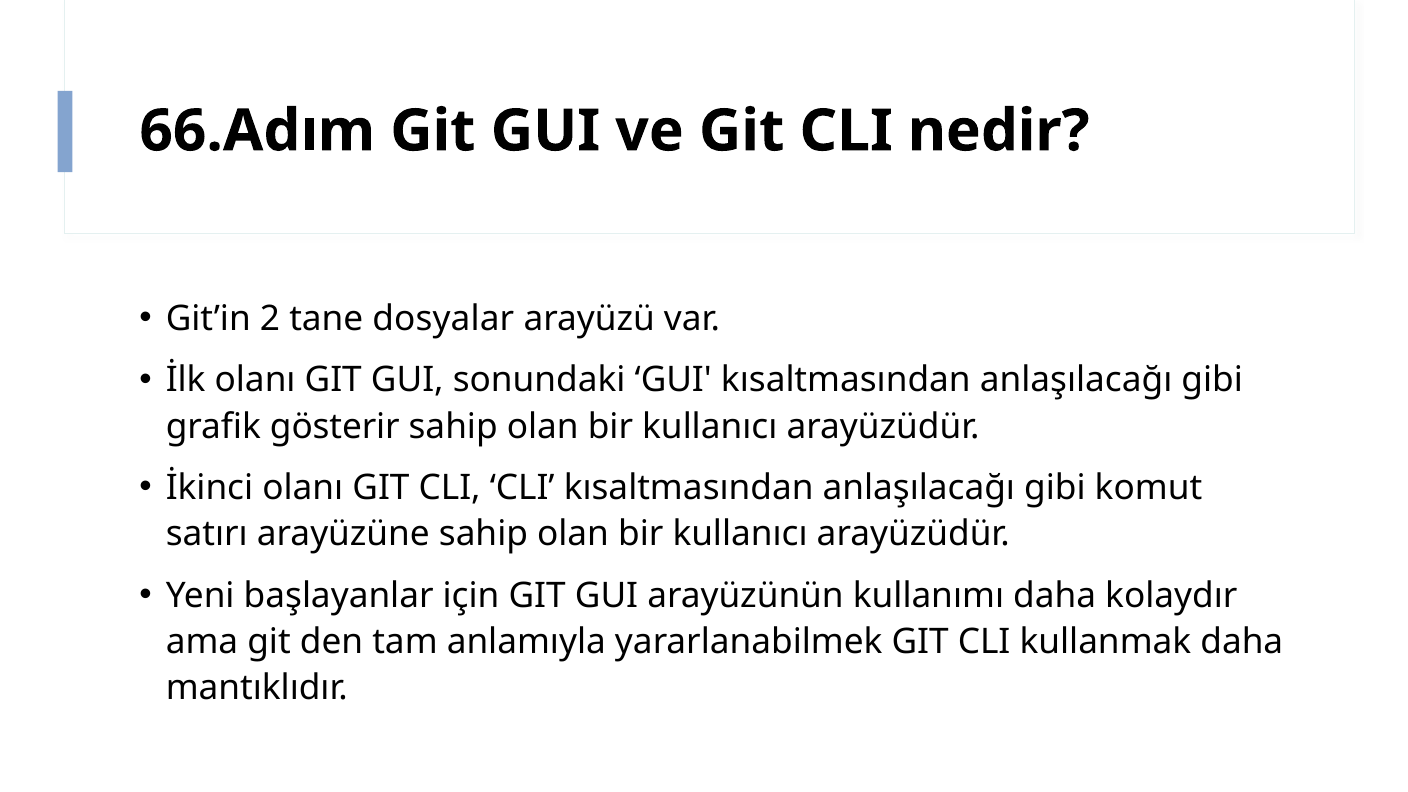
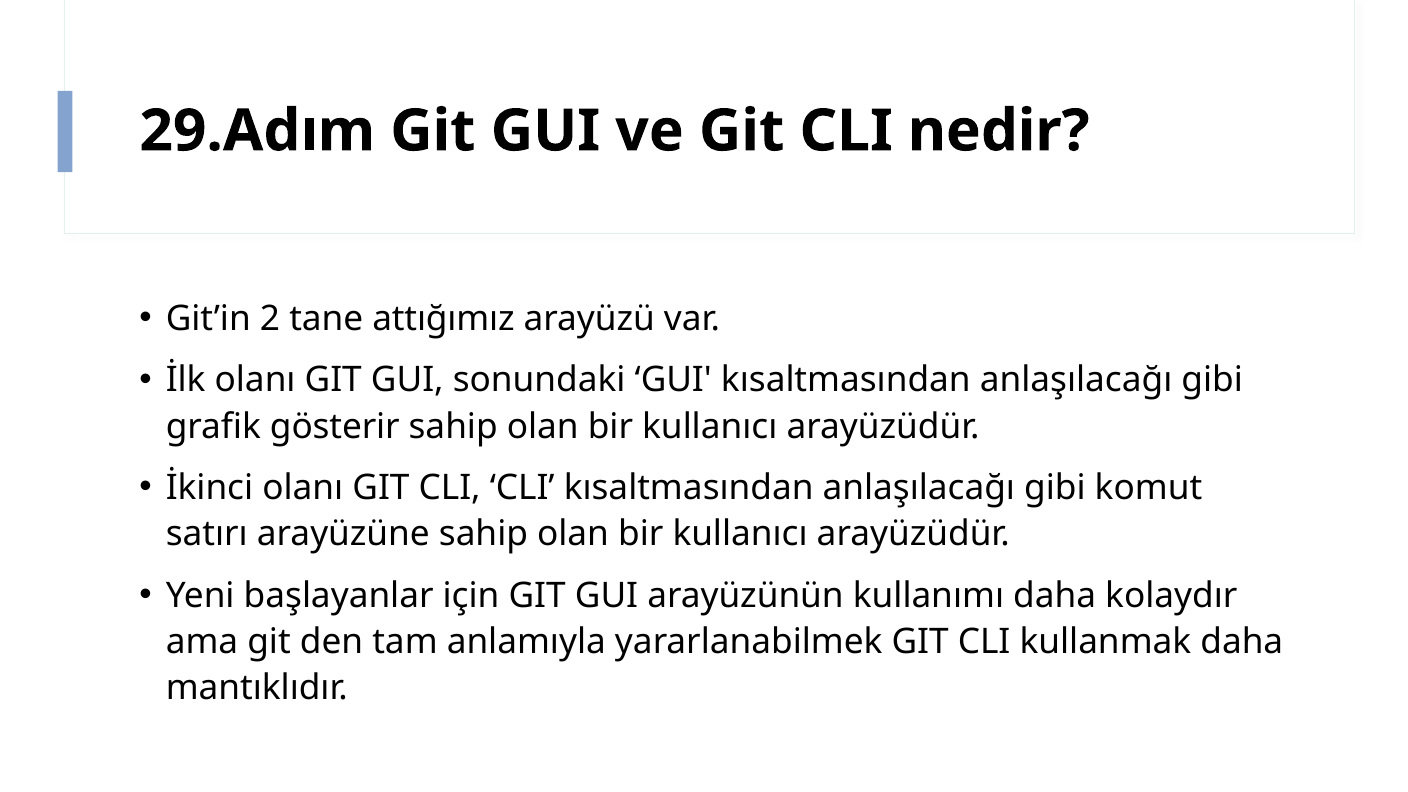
66.Adım: 66.Adım -> 29.Adım
dosyalar: dosyalar -> attığımız
